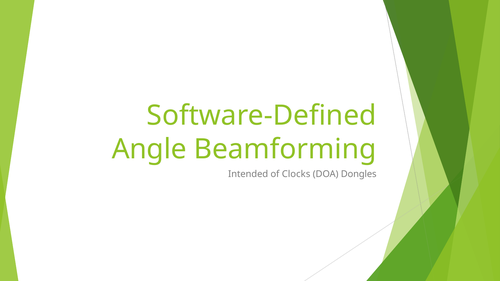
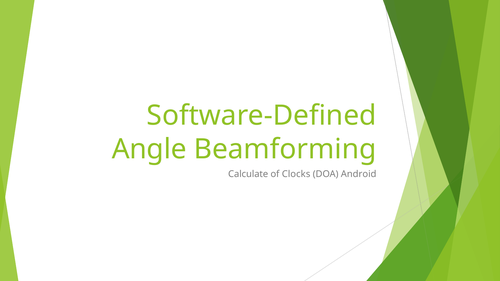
Intended: Intended -> Calculate
Dongles: Dongles -> Android
